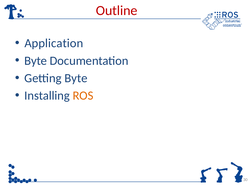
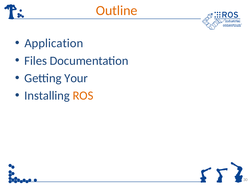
Outline colour: red -> orange
Byte at (36, 61): Byte -> Files
Getting Byte: Byte -> Your
